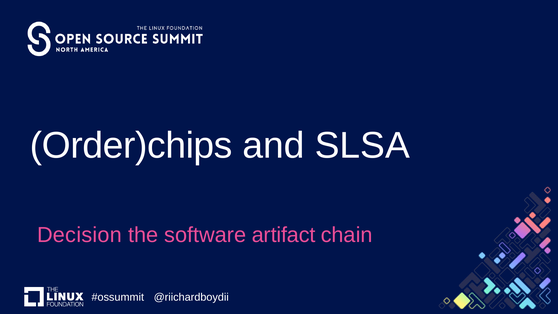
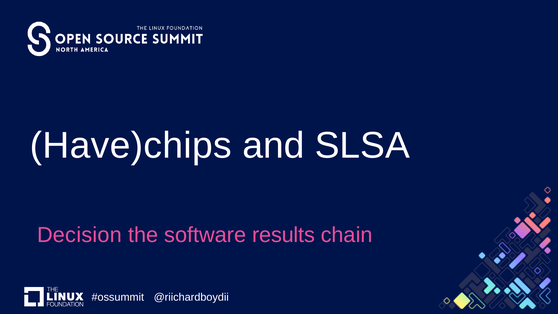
Order)chips: Order)chips -> Have)chips
artifact: artifact -> results
